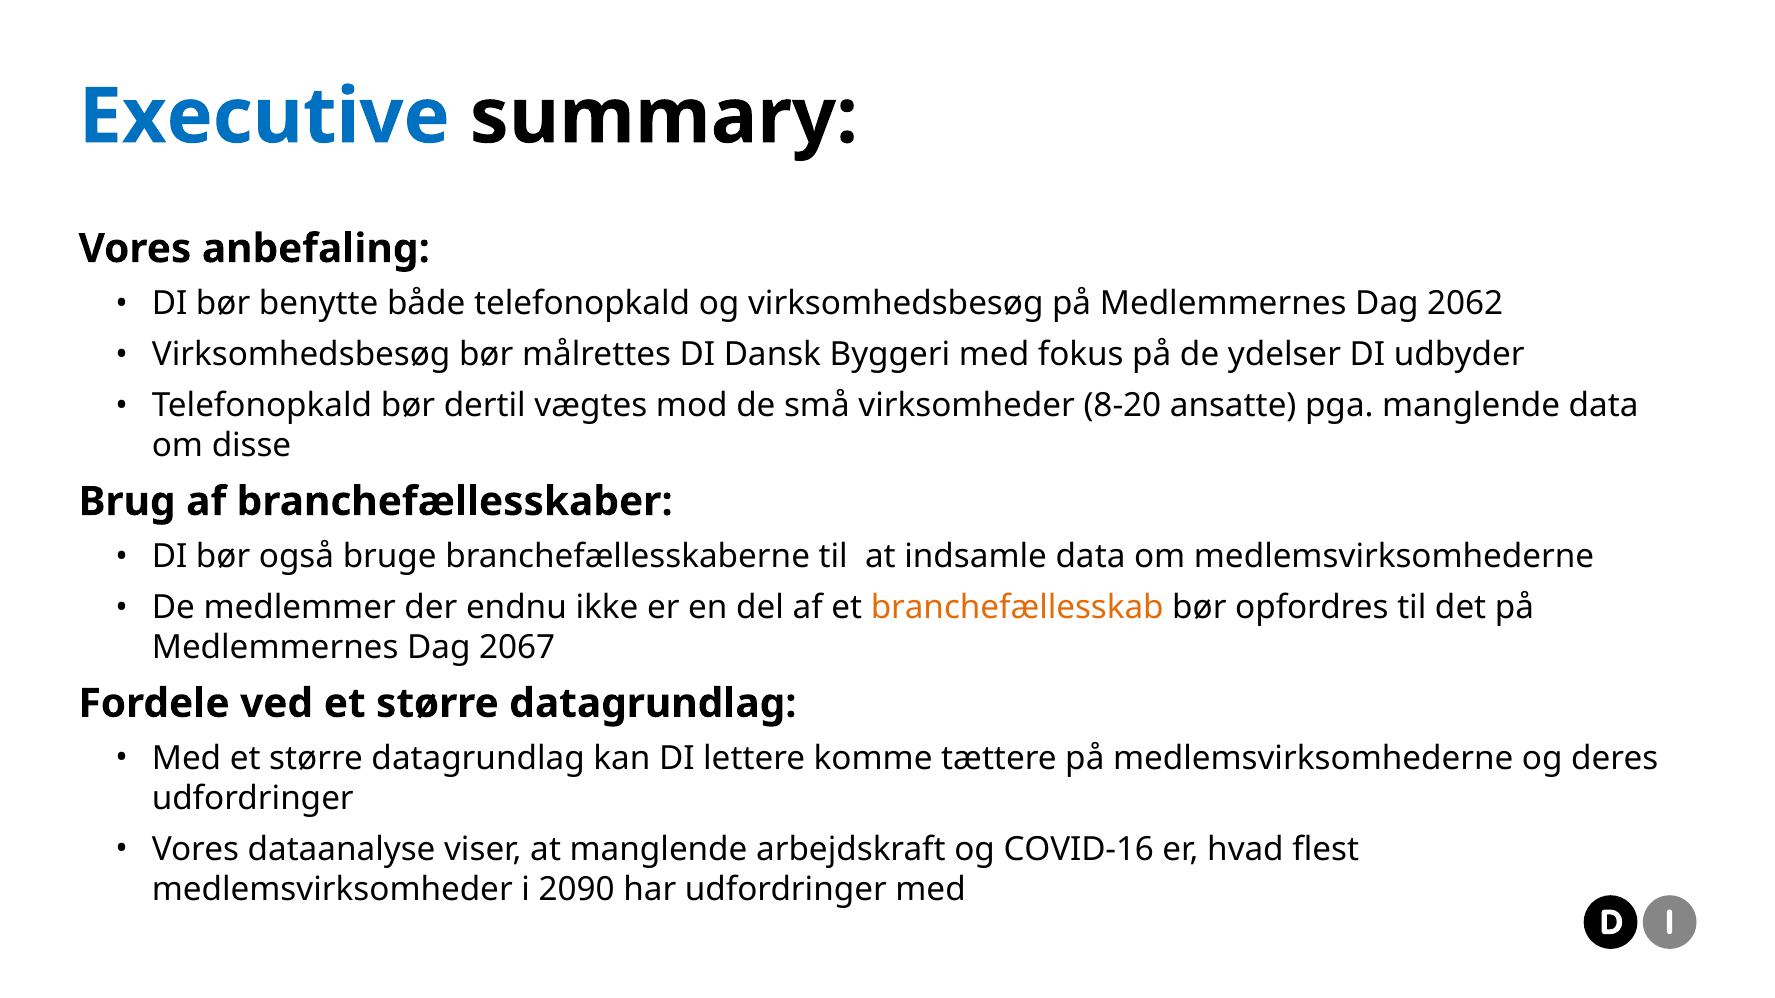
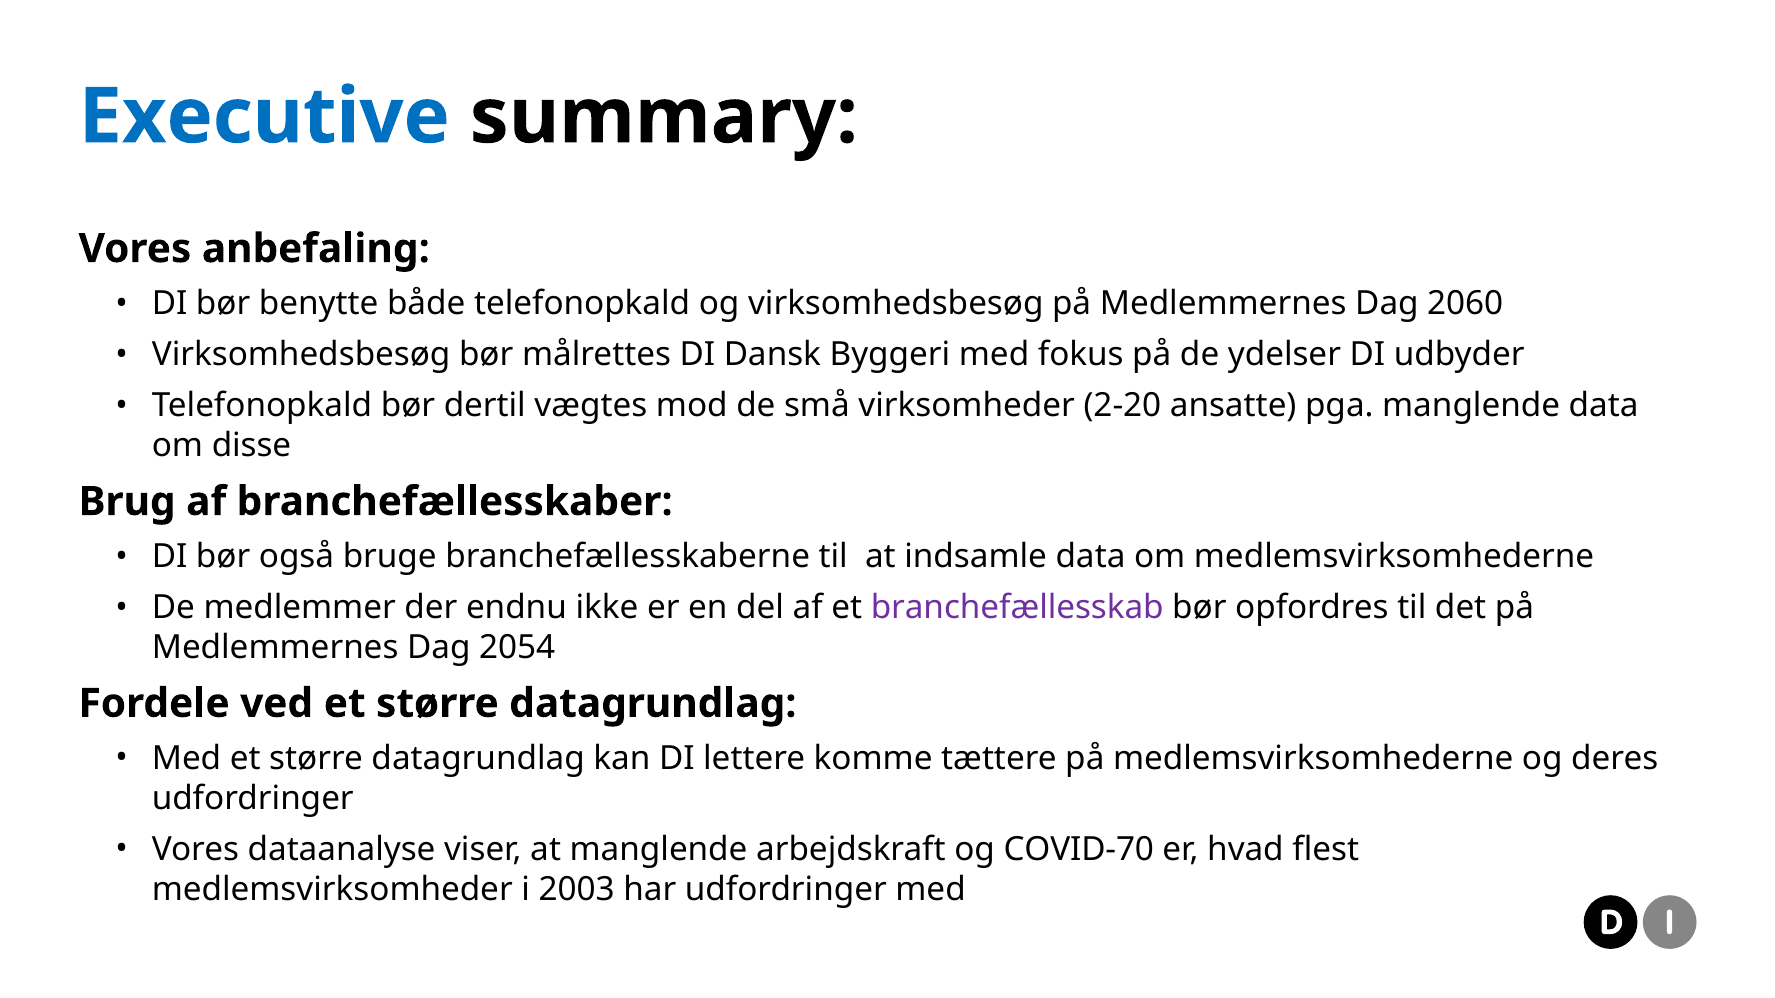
2062: 2062 -> 2060
8-20: 8-20 -> 2-20
branchefællesskab colour: orange -> purple
2067: 2067 -> 2054
COVID-16: COVID-16 -> COVID-70
2090: 2090 -> 2003
